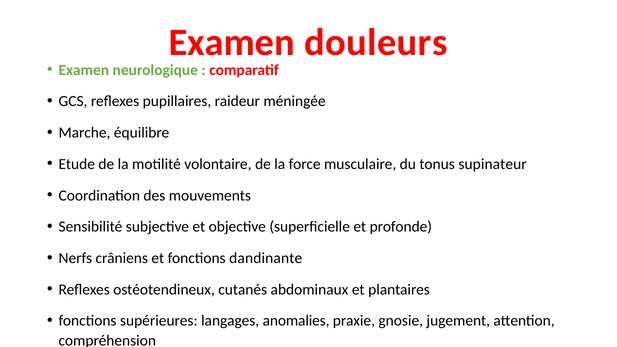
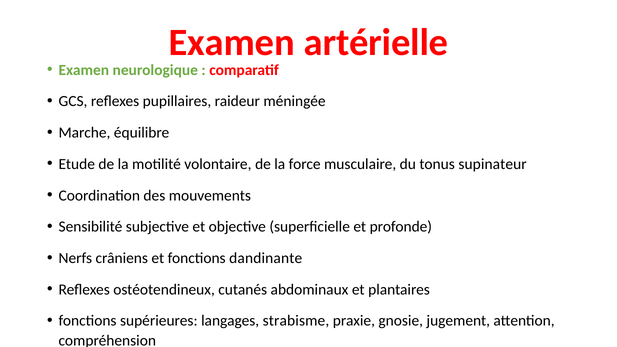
douleurs: douleurs -> artérielle
anomalies: anomalies -> strabisme
